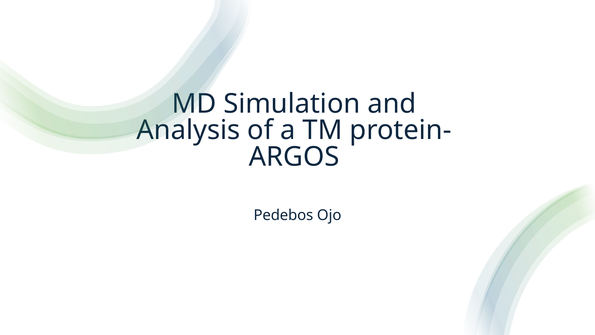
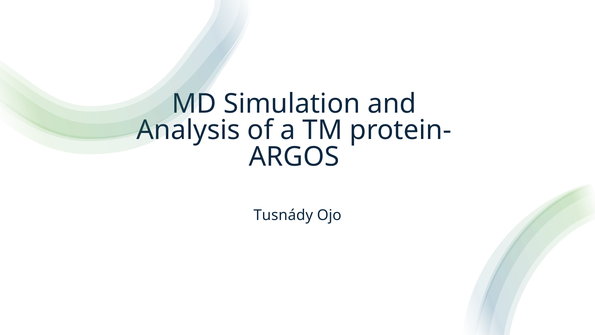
Pedebos: Pedebos -> Tusnády
